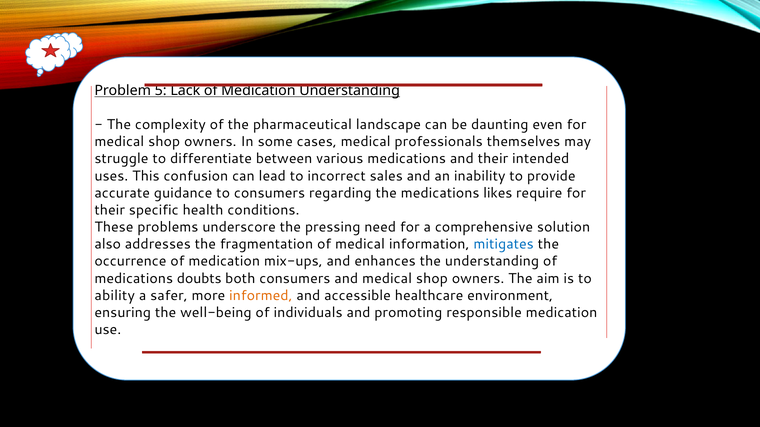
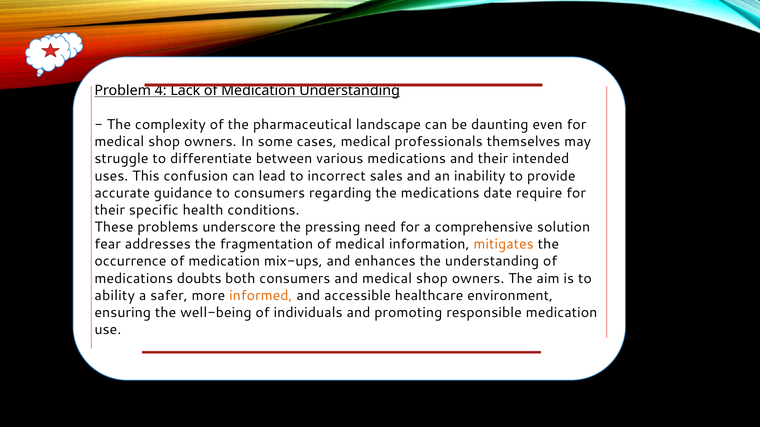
5: 5 -> 4
likes: likes -> date
also: also -> fear
mitigates colour: blue -> orange
